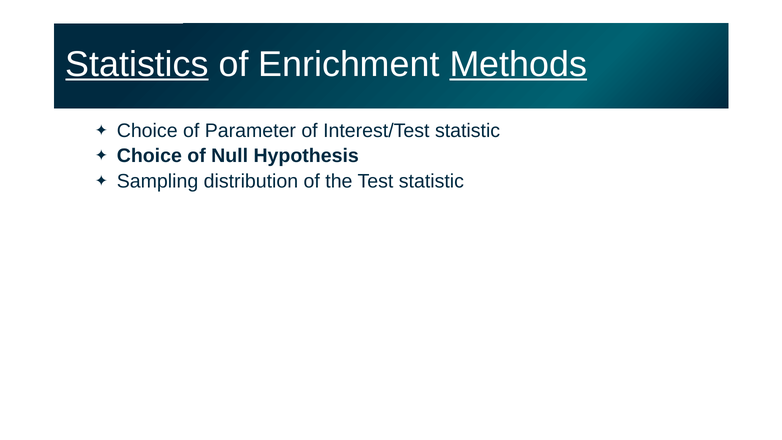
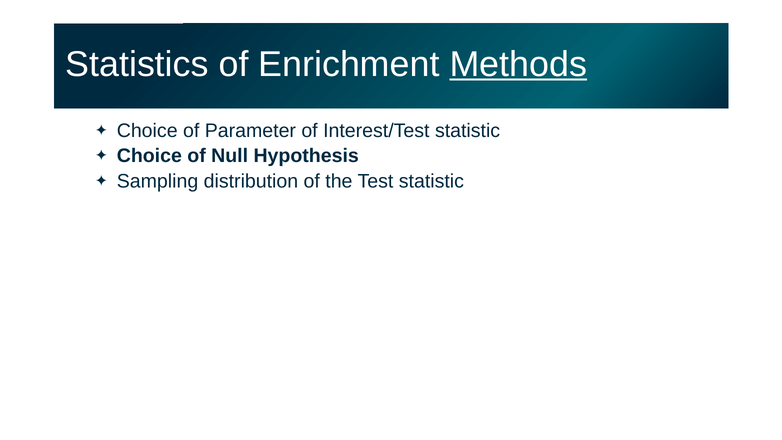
Statistics underline: present -> none
